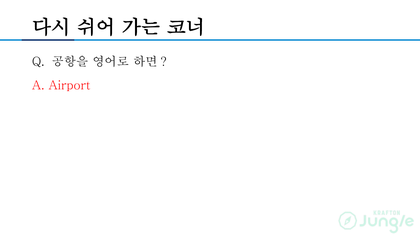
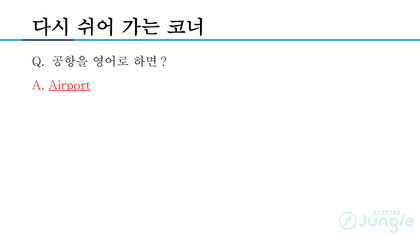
Airport underline: none -> present
